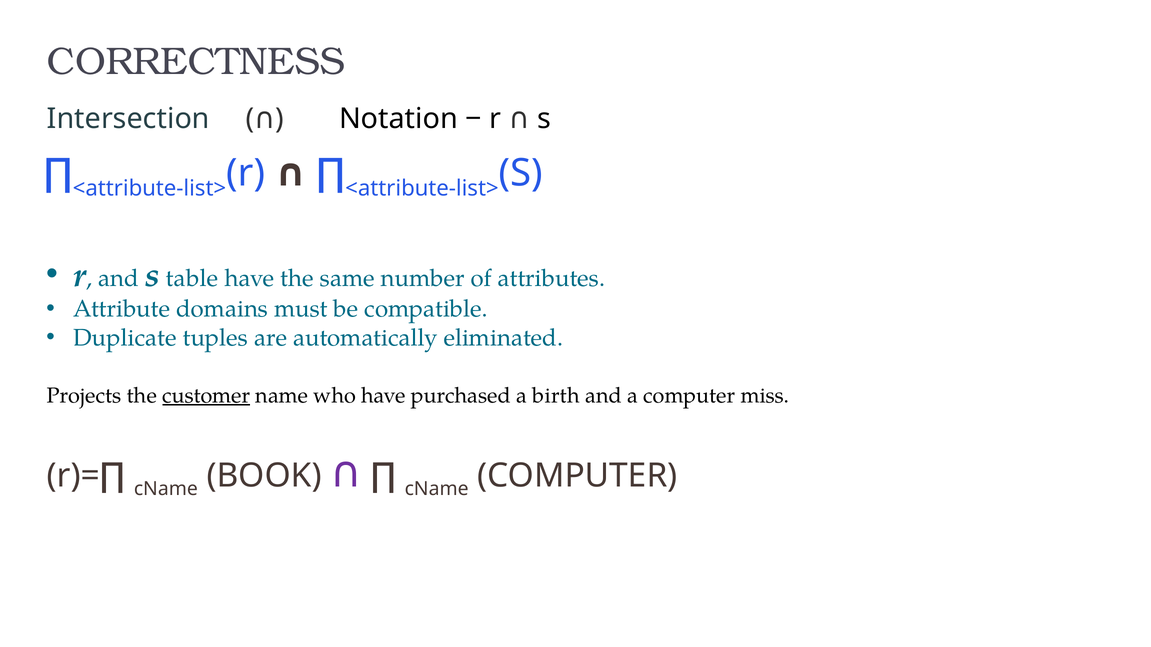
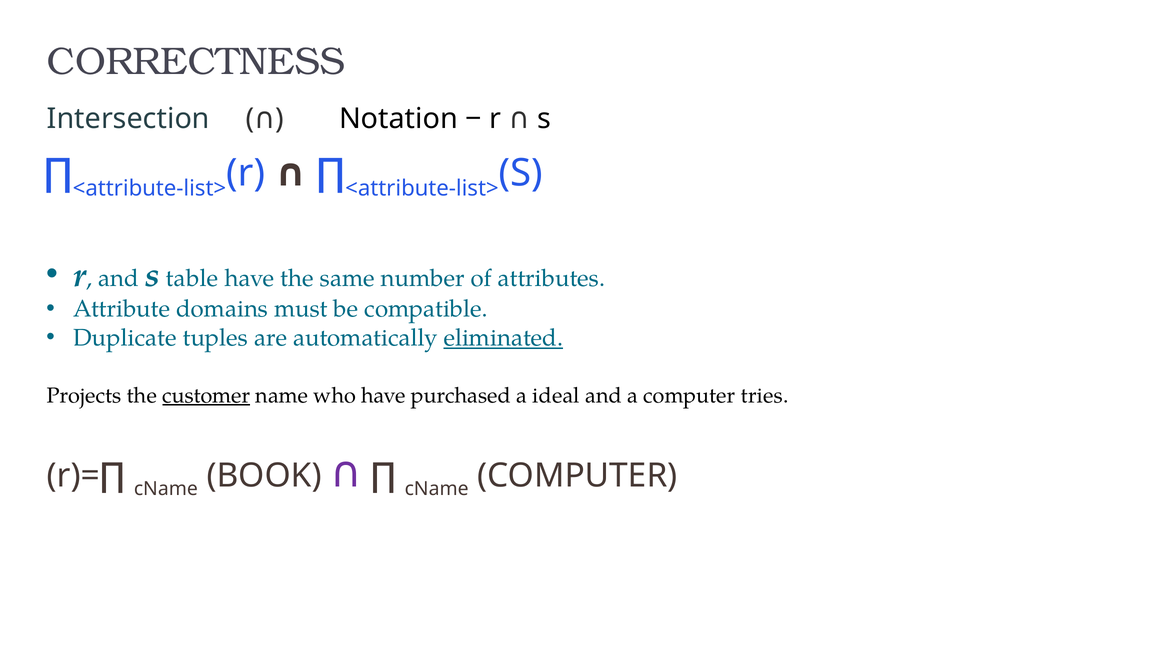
eliminated underline: none -> present
birth: birth -> ideal
miss: miss -> tries
